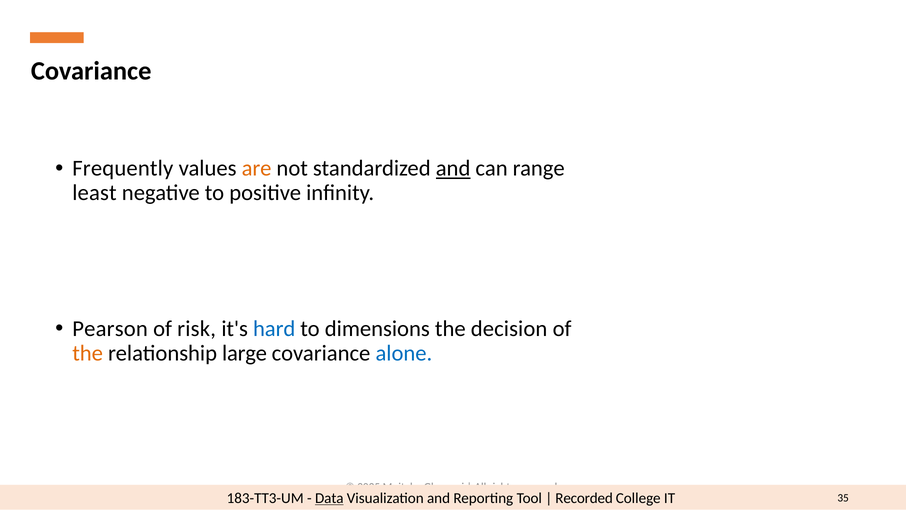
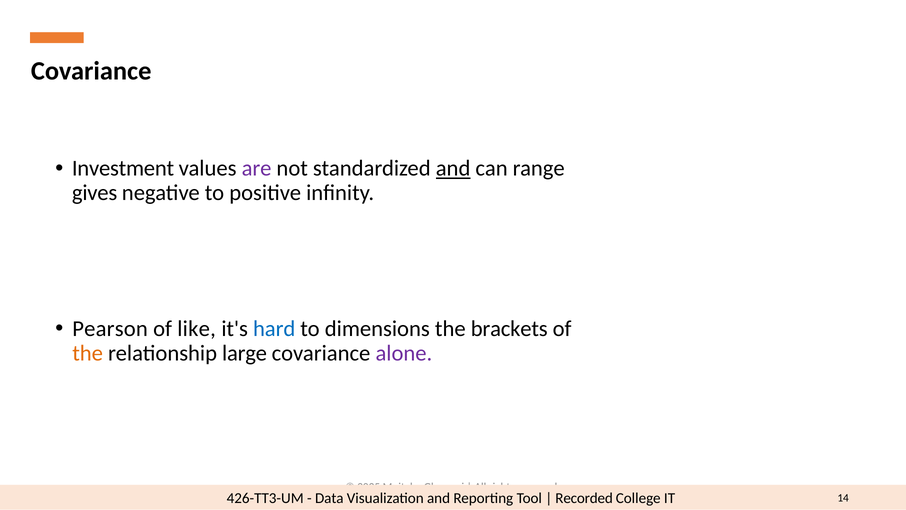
Frequently: Frequently -> Investment
are colour: orange -> purple
least: least -> gives
risk: risk -> like
decision: decision -> brackets
alone colour: blue -> purple
183-TT3-UM: 183-TT3-UM -> 426-TT3-UM
Data underline: present -> none
35: 35 -> 14
